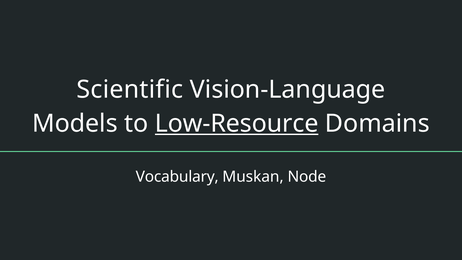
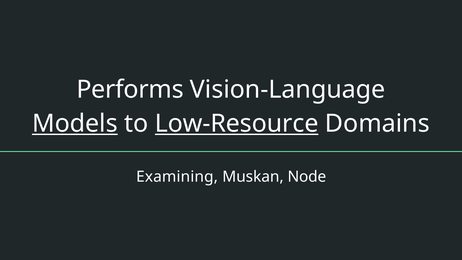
Scientific: Scientific -> Performs
Models underline: none -> present
Vocabulary: Vocabulary -> Examining
